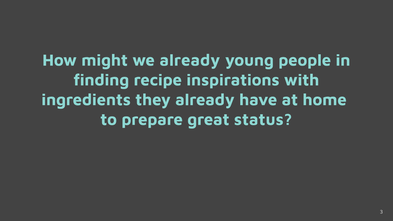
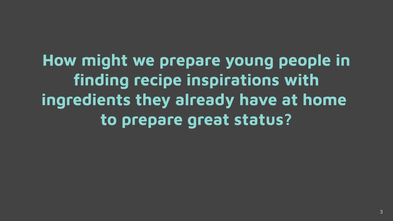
we already: already -> prepare
